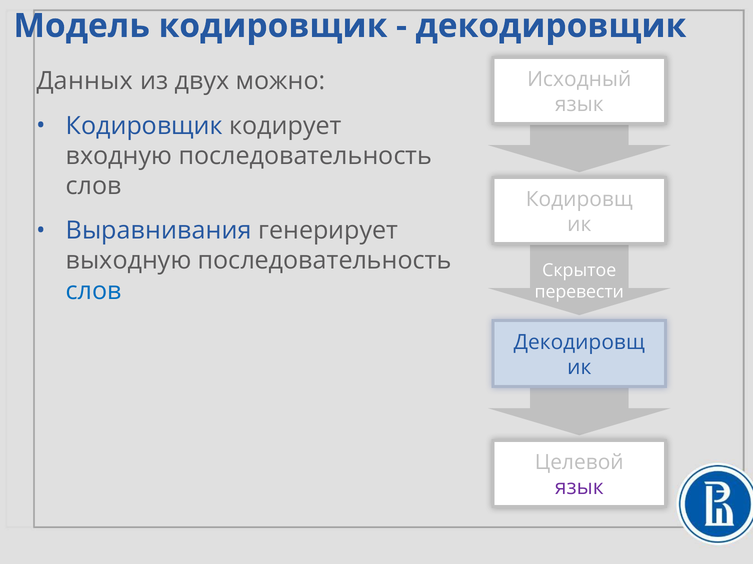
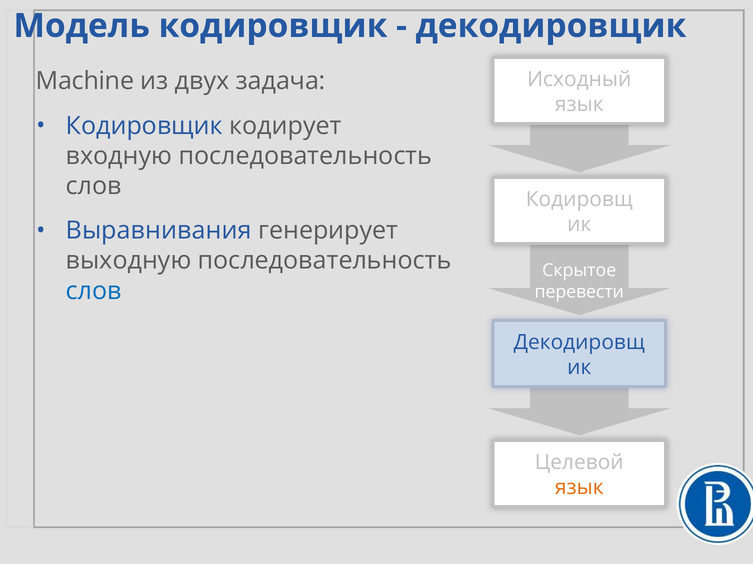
Данных: Данных -> Machine
можно: можно -> задача
язык at (579, 488) colour: purple -> orange
